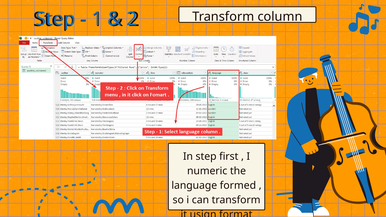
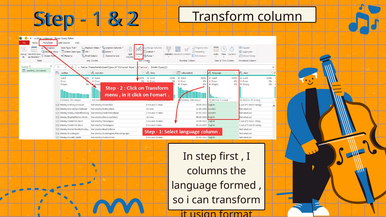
numeric: numeric -> columns
